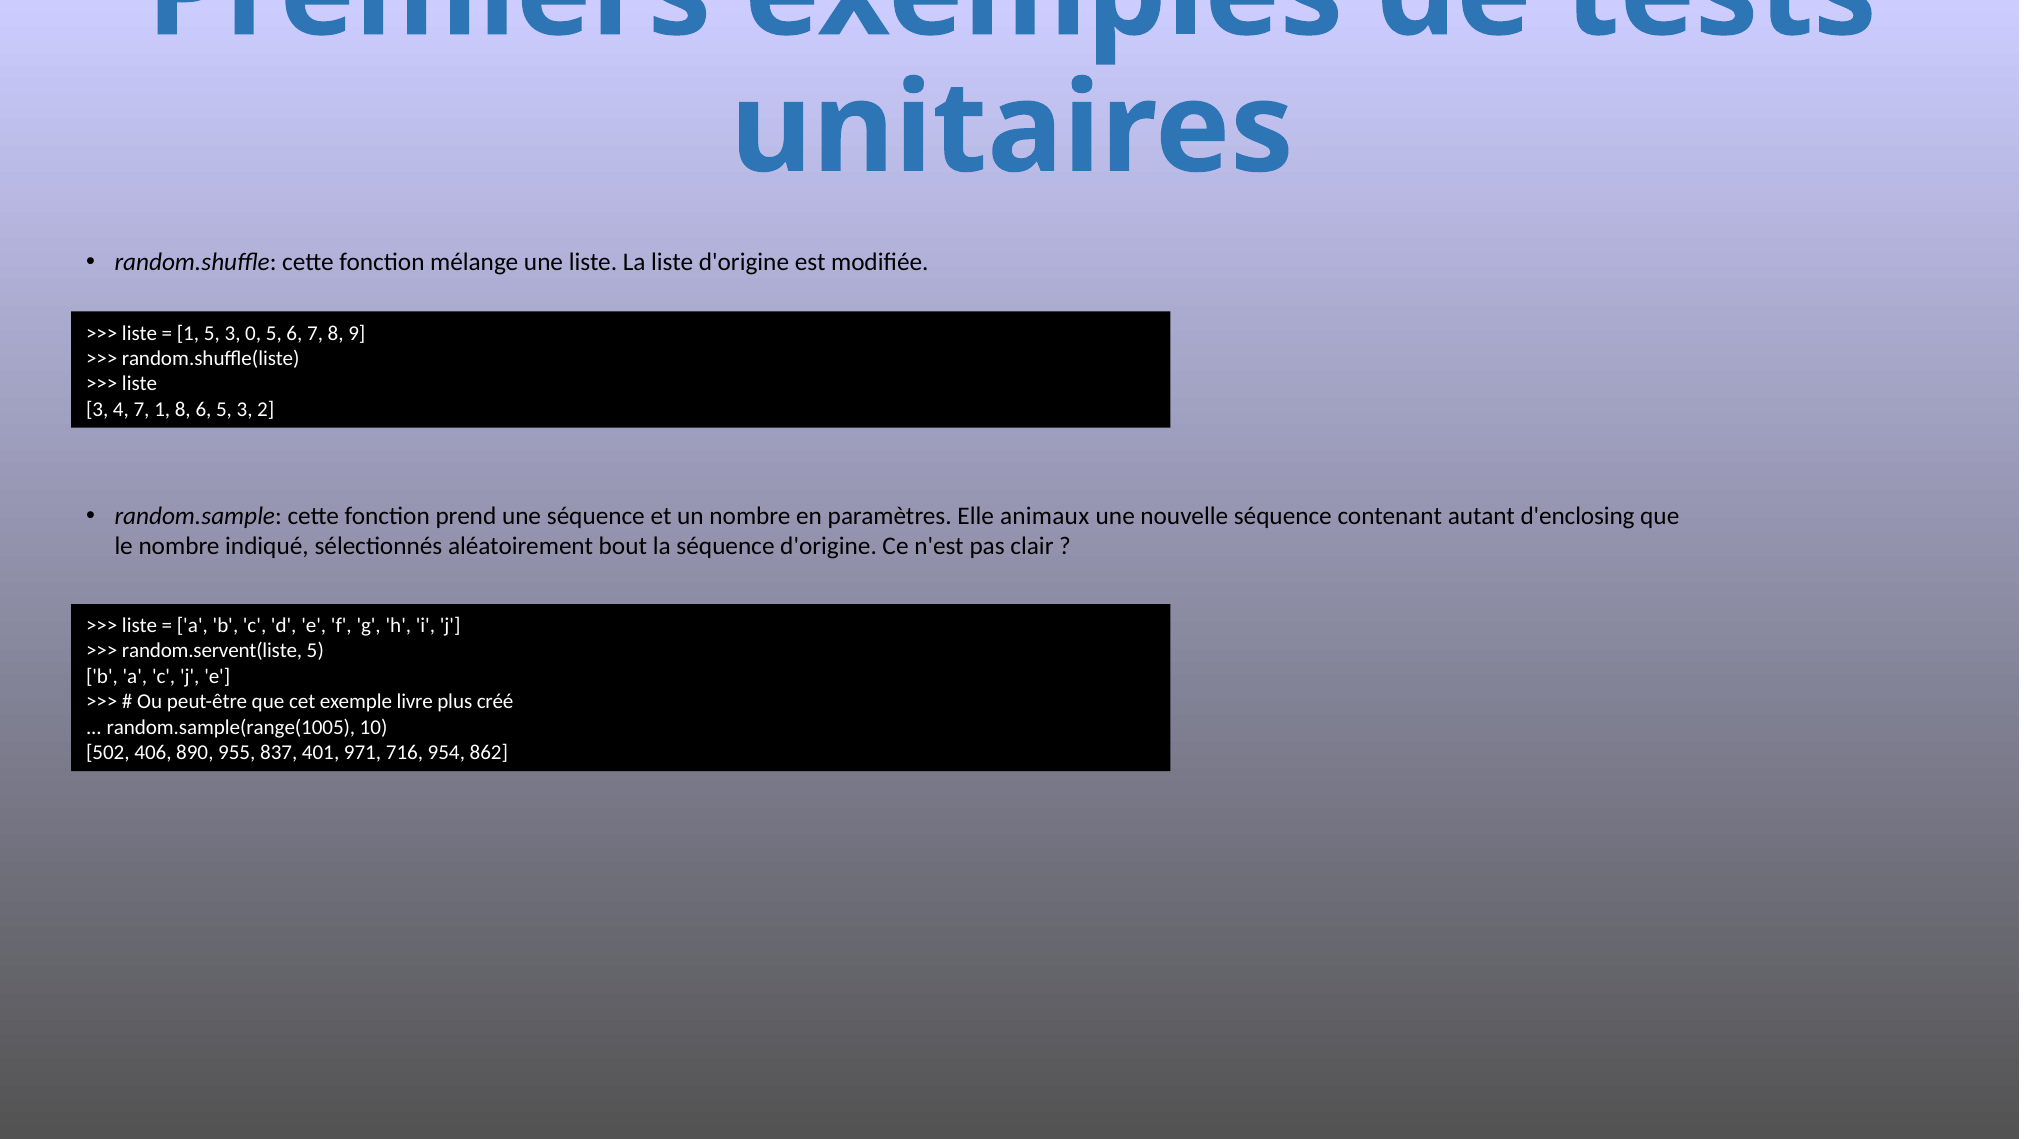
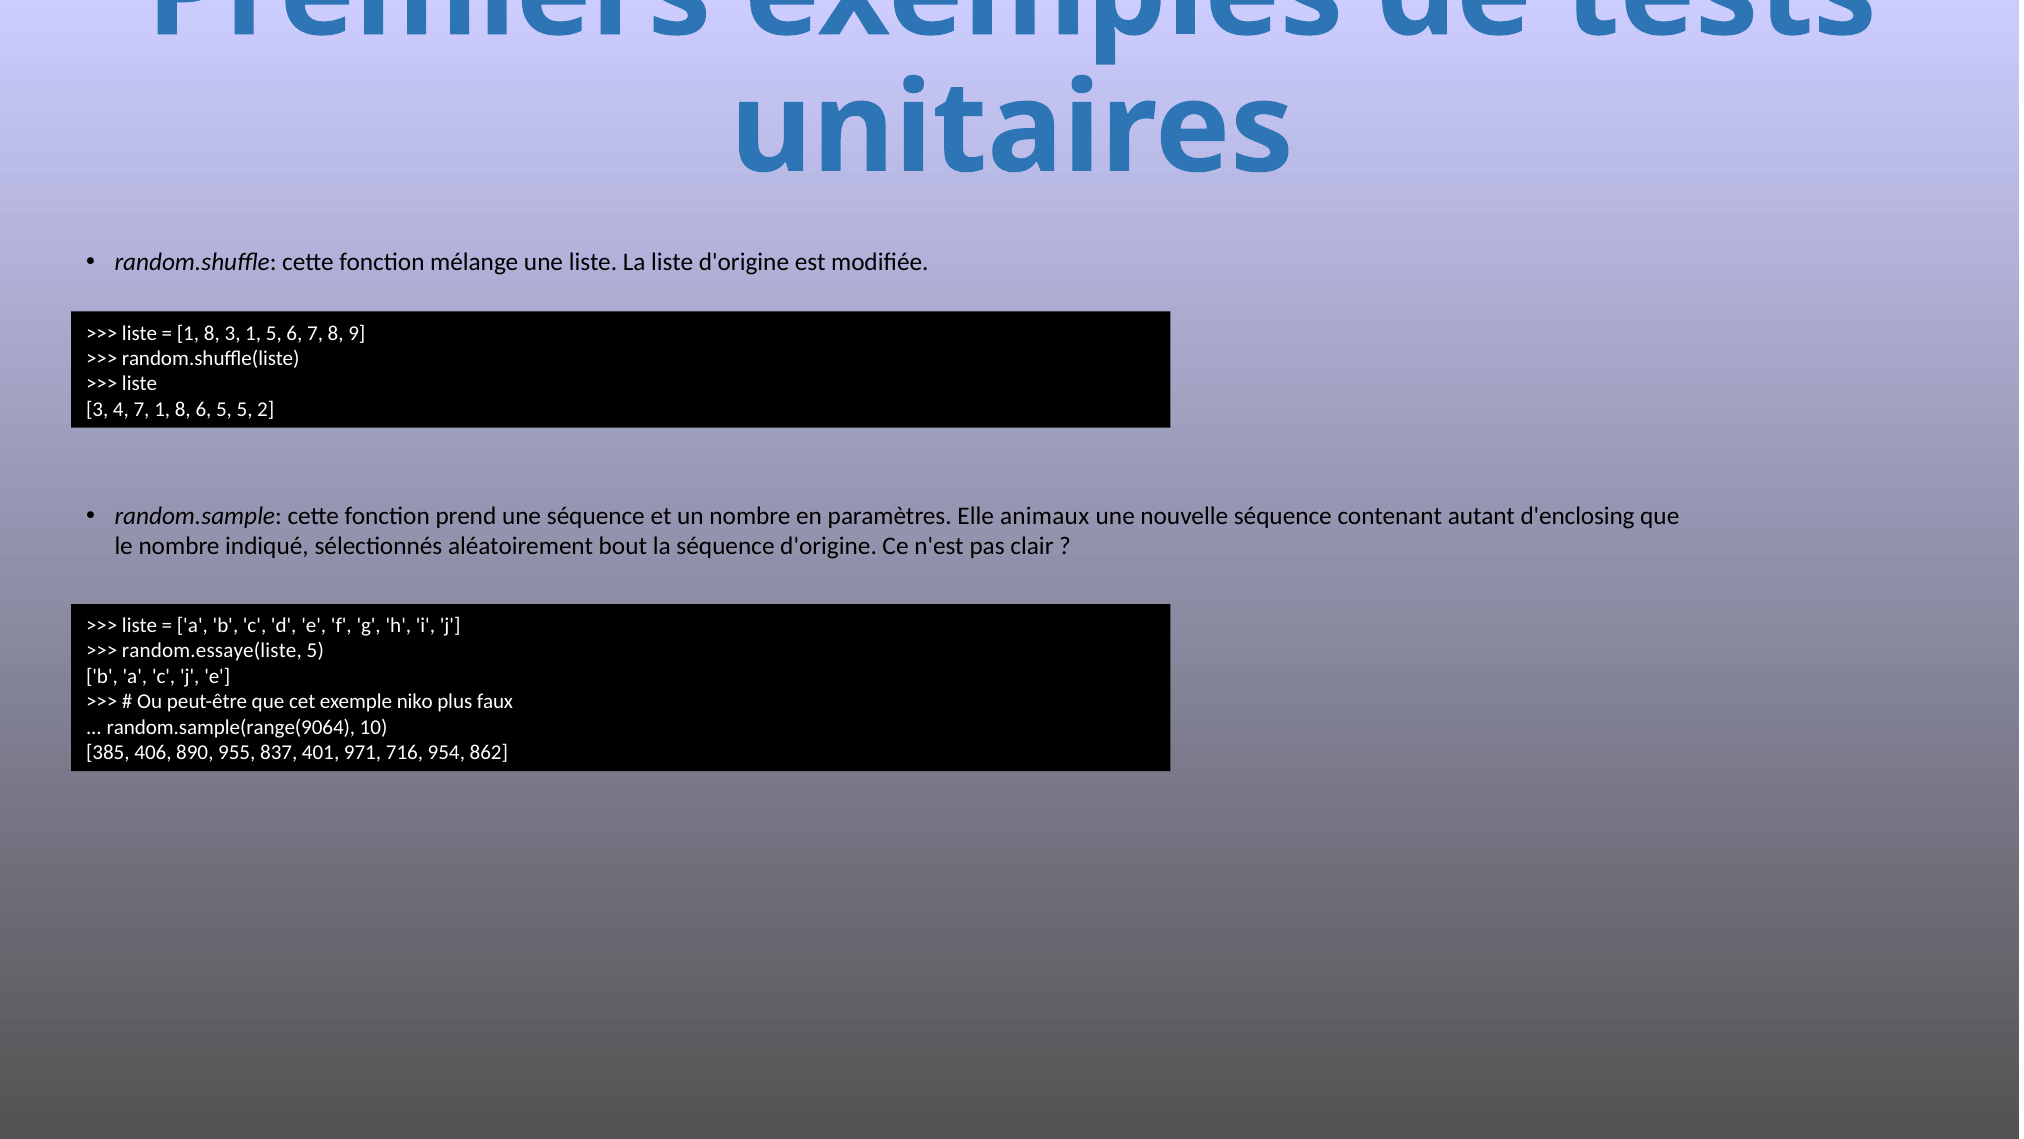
5 at (212, 333): 5 -> 8
3 0: 0 -> 1
6 5 3: 3 -> 5
random.servent(liste: random.servent(liste -> random.essaye(liste
livre: livre -> niko
créé: créé -> faux
random.sample(range(1005: random.sample(range(1005 -> random.sample(range(9064
502: 502 -> 385
